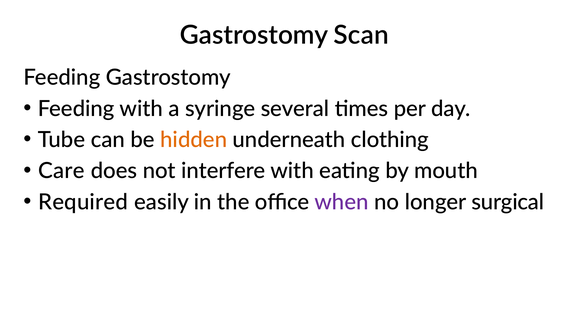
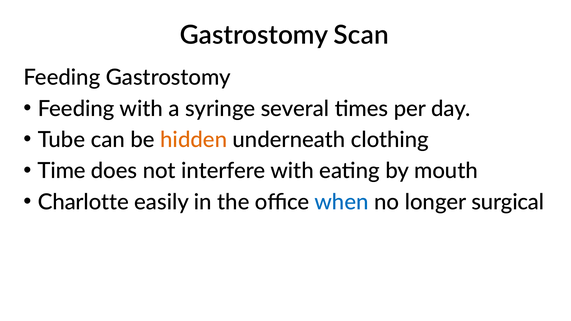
Care: Care -> Time
Required: Required -> Charlotte
when colour: purple -> blue
